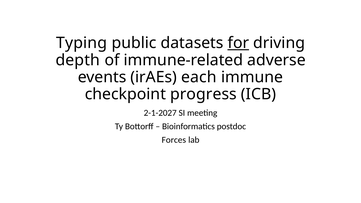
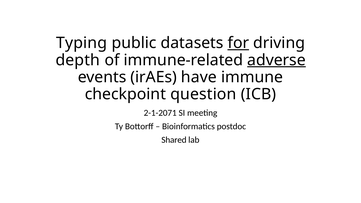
adverse underline: none -> present
each: each -> have
progress: progress -> question
2-1-2027: 2-1-2027 -> 2-1-2071
Forces: Forces -> Shared
